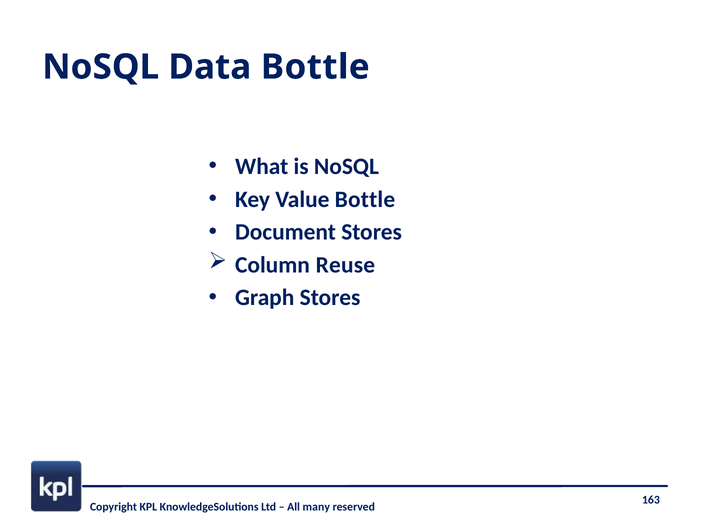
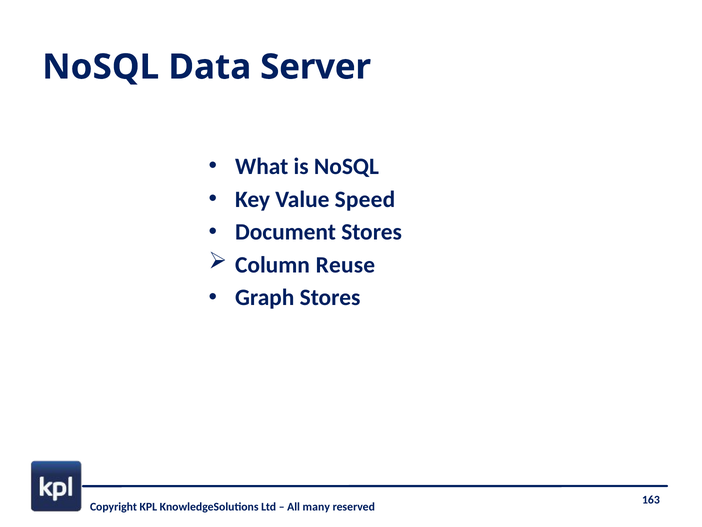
Data Bottle: Bottle -> Server
Value Bottle: Bottle -> Speed
